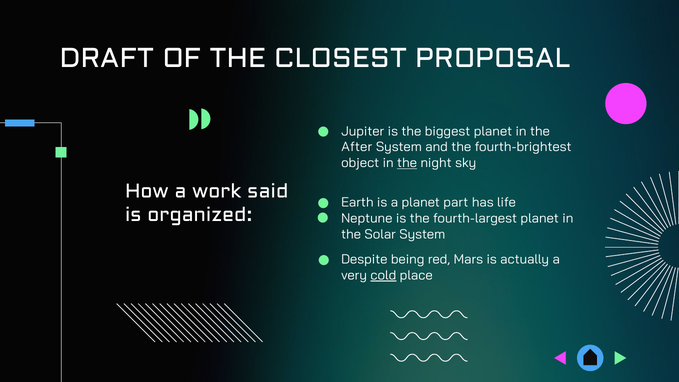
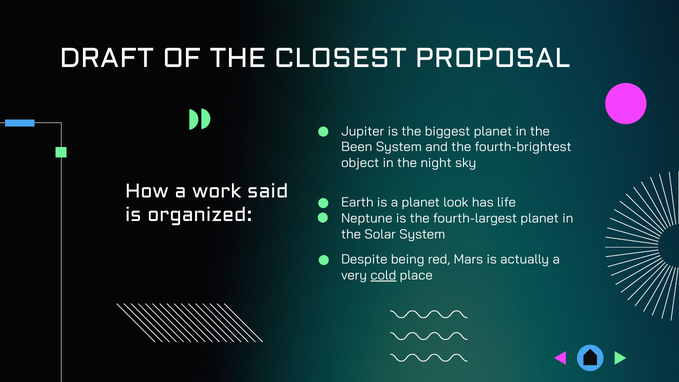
After: After -> Been
the at (407, 163) underline: present -> none
part: part -> look
